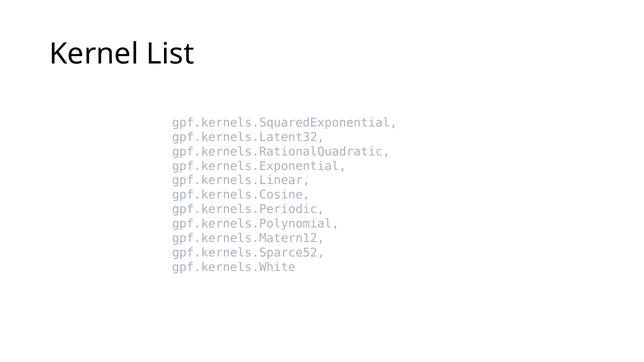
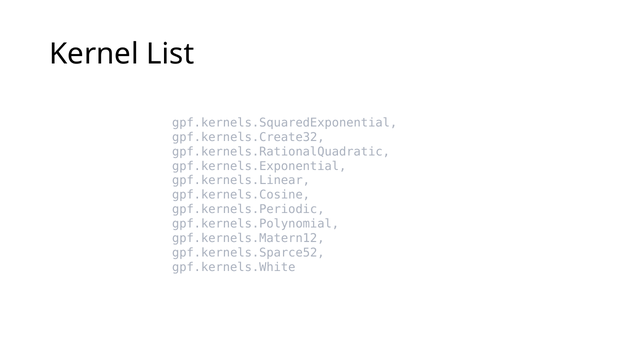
gpf.kernels.Latent32: gpf.kernels.Latent32 -> gpf.kernels.Create32
